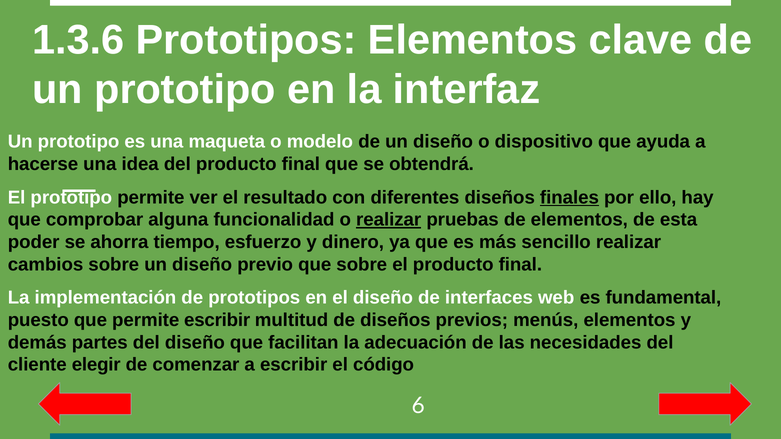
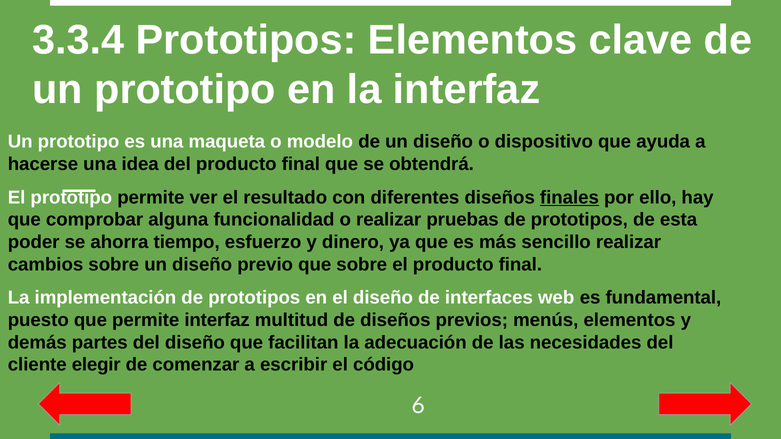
1.3.6: 1.3.6 -> 3.3.4
realizar at (389, 220) underline: present -> none
pruebas de elementos: elementos -> prototipos
permite escribir: escribir -> interfaz
